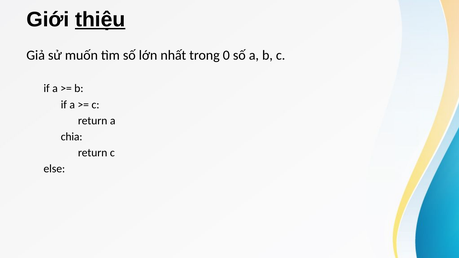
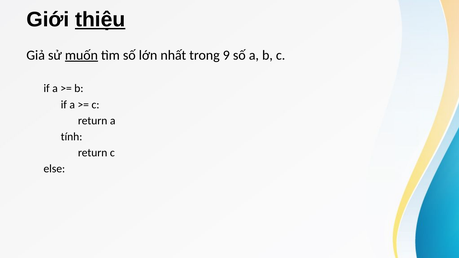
muốn underline: none -> present
0: 0 -> 9
chia: chia -> tính
